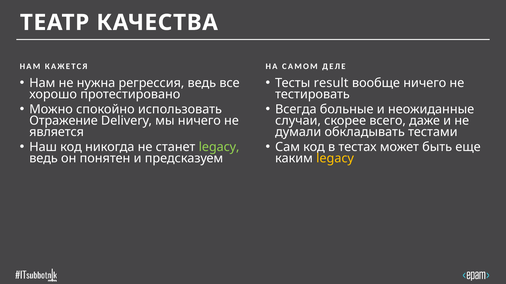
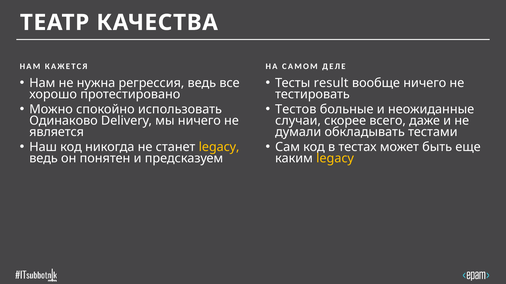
Всегда: Всегда -> Тестов
Отражение: Отражение -> Одинаково
legacy at (219, 147) colour: light green -> yellow
